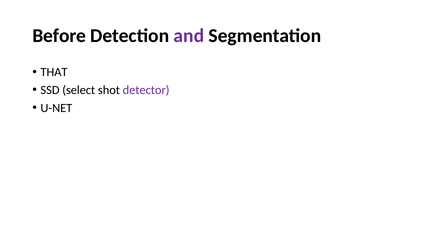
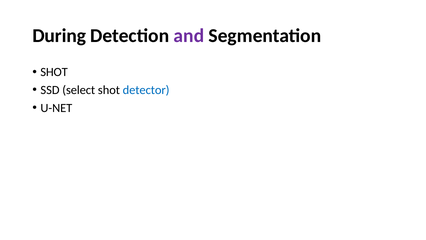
Before: Before -> During
THAT at (54, 72): THAT -> SHOT
detector colour: purple -> blue
